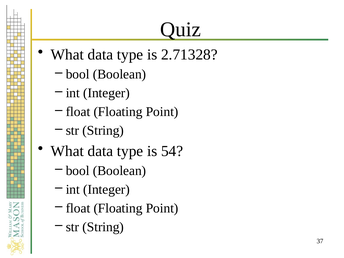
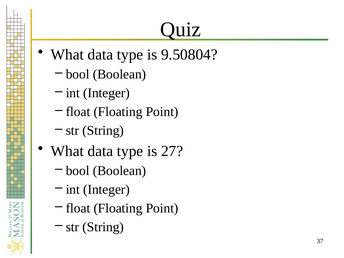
2.71328: 2.71328 -> 9.50804
54: 54 -> 27
